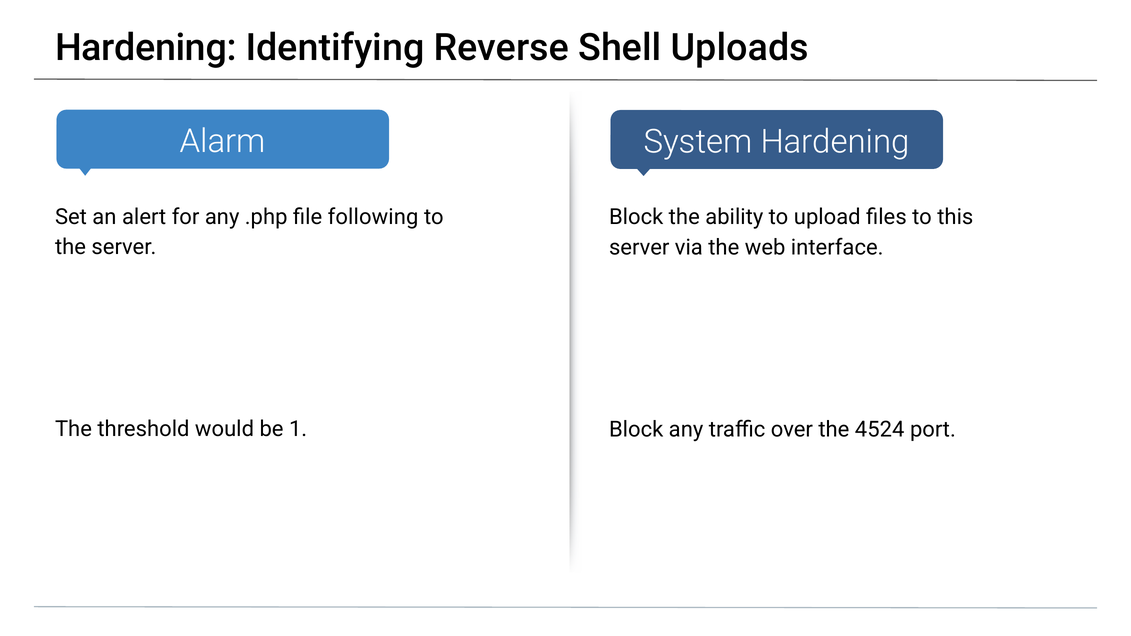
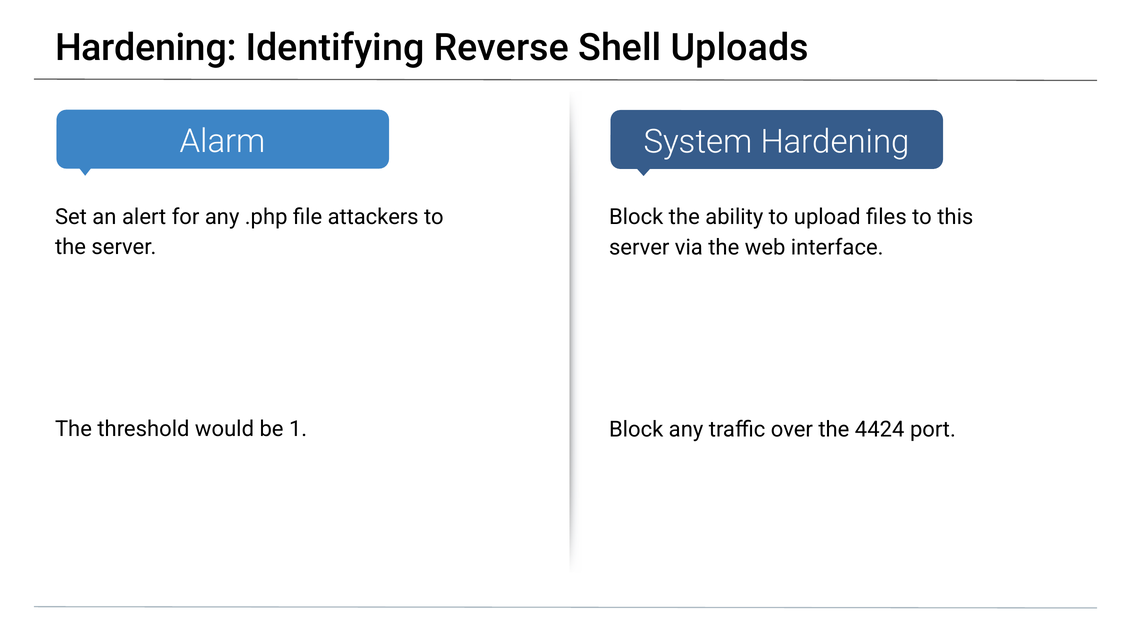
following: following -> attackers
4524: 4524 -> 4424
